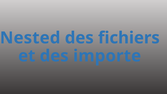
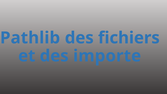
Nested: Nested -> Pathlib
